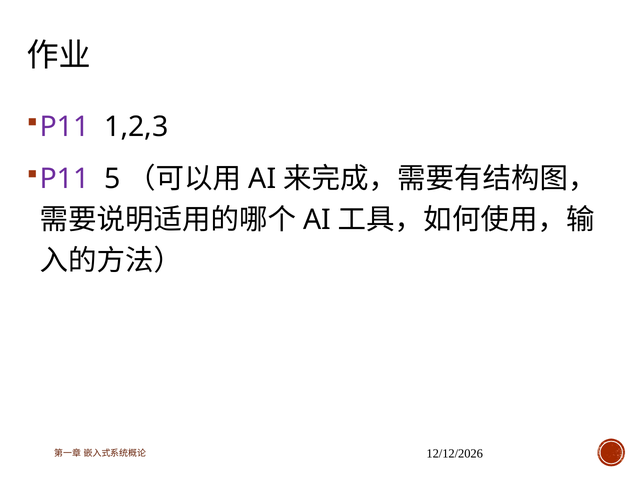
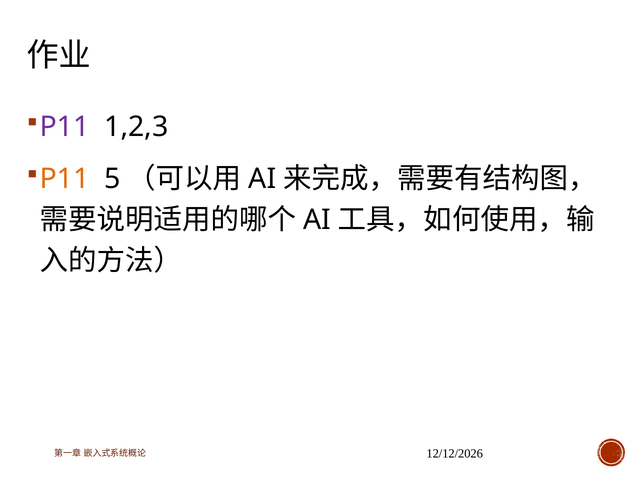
P11 at (65, 179) colour: purple -> orange
